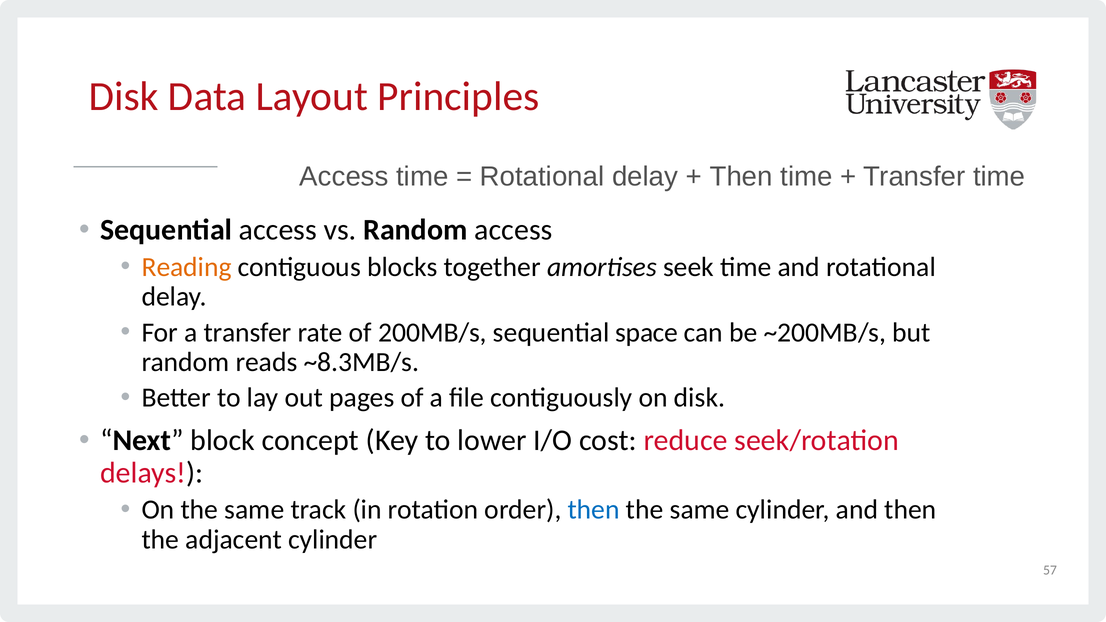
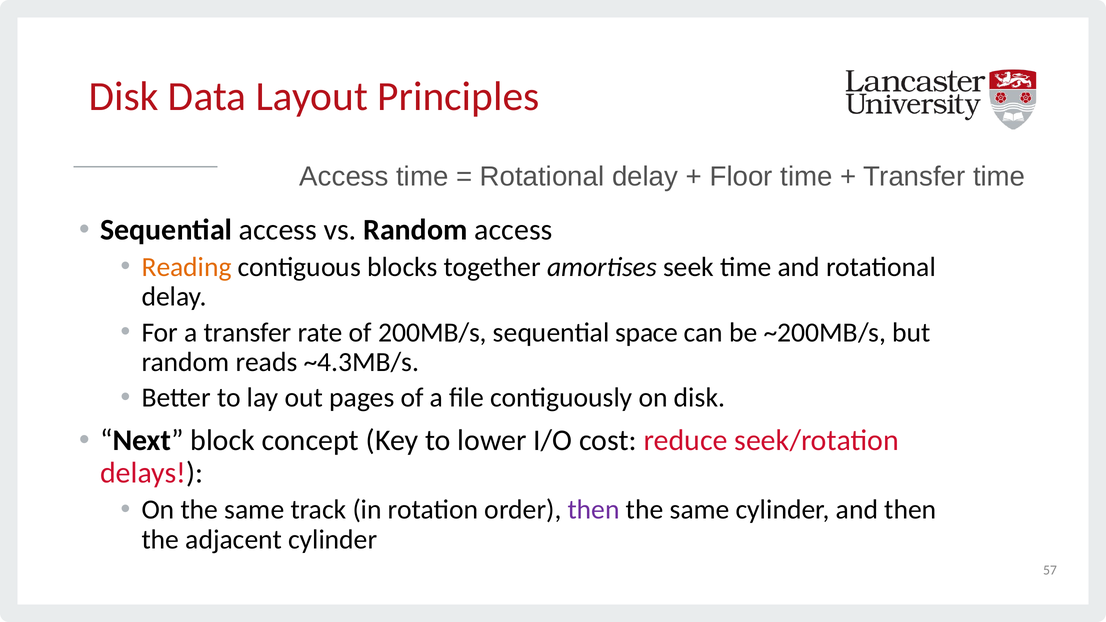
Then at (741, 177): Then -> Floor
~8.3MB/s: ~8.3MB/s -> ~4.3MB/s
then at (594, 510) colour: blue -> purple
